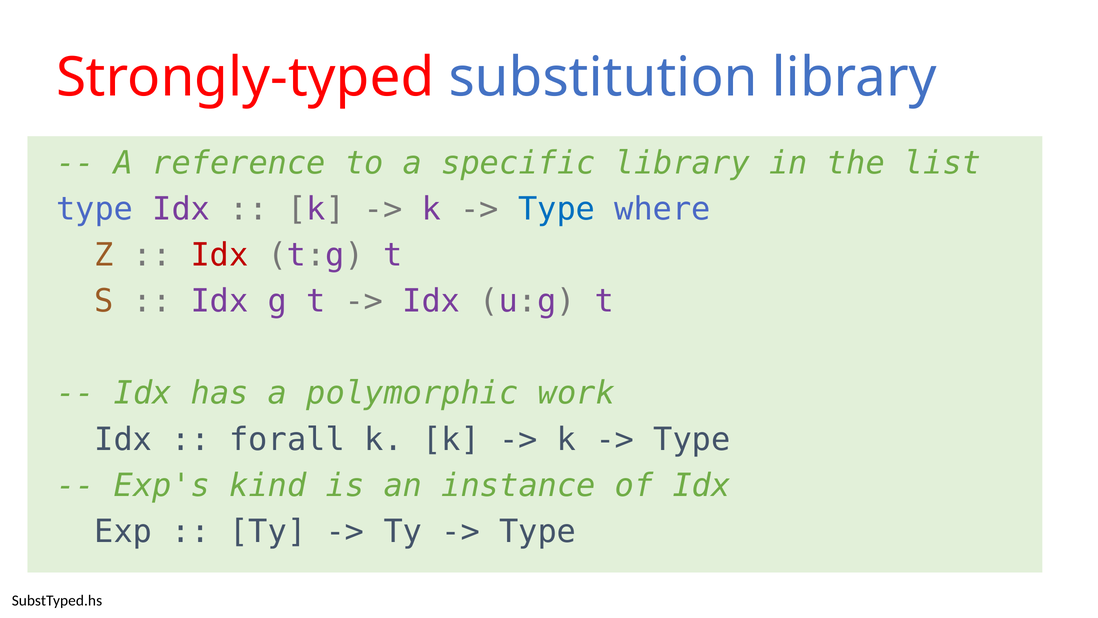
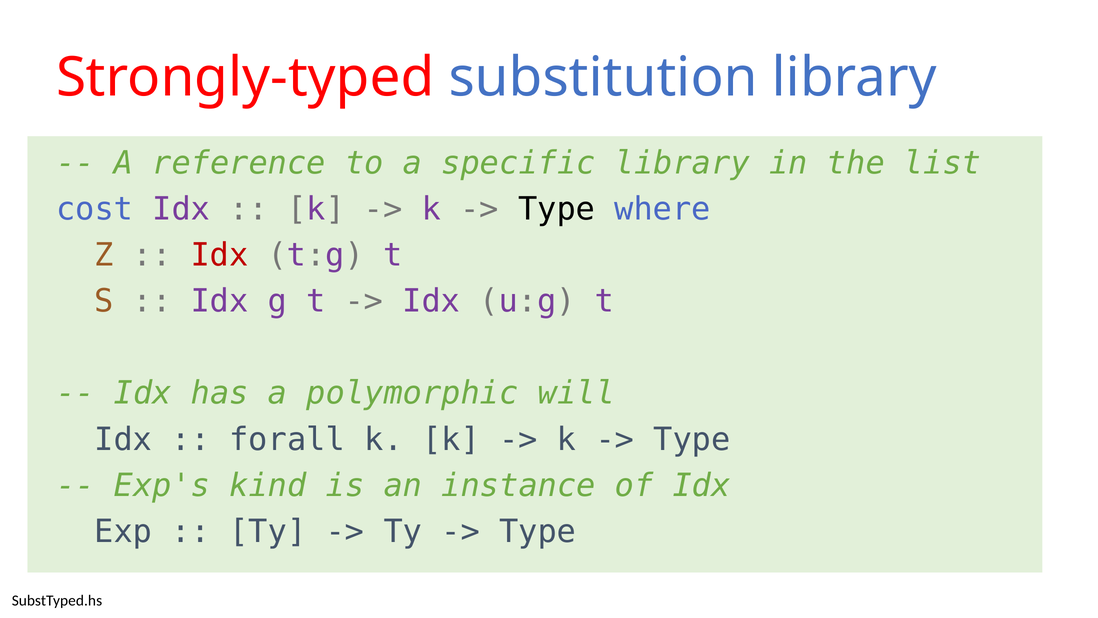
type at (95, 209): type -> cost
Type at (557, 209) colour: blue -> black
work: work -> will
